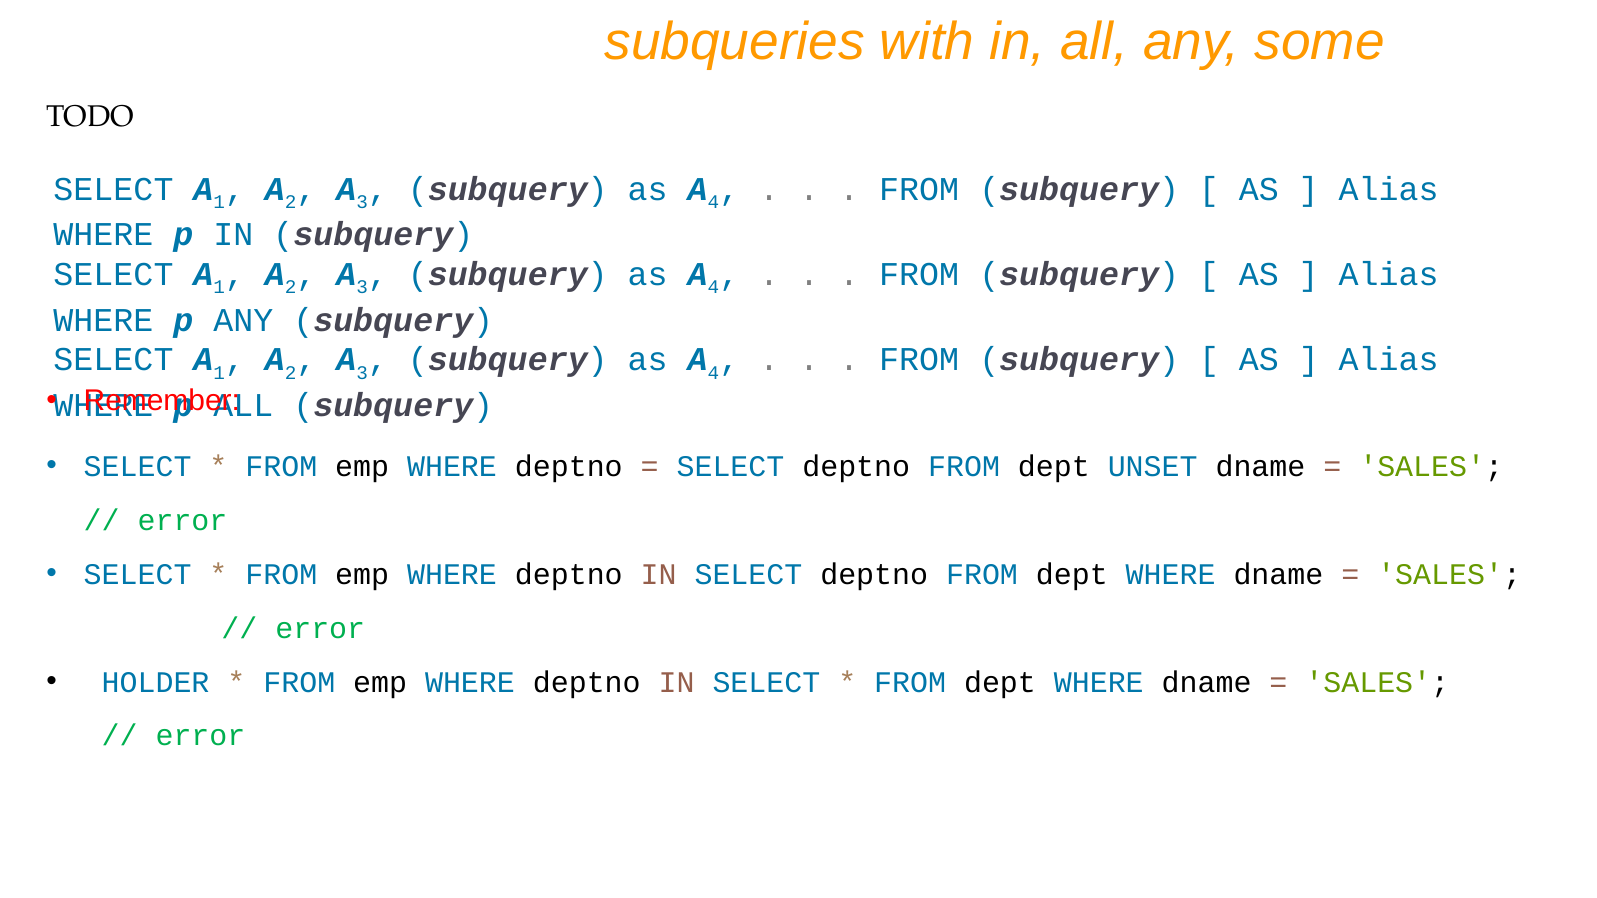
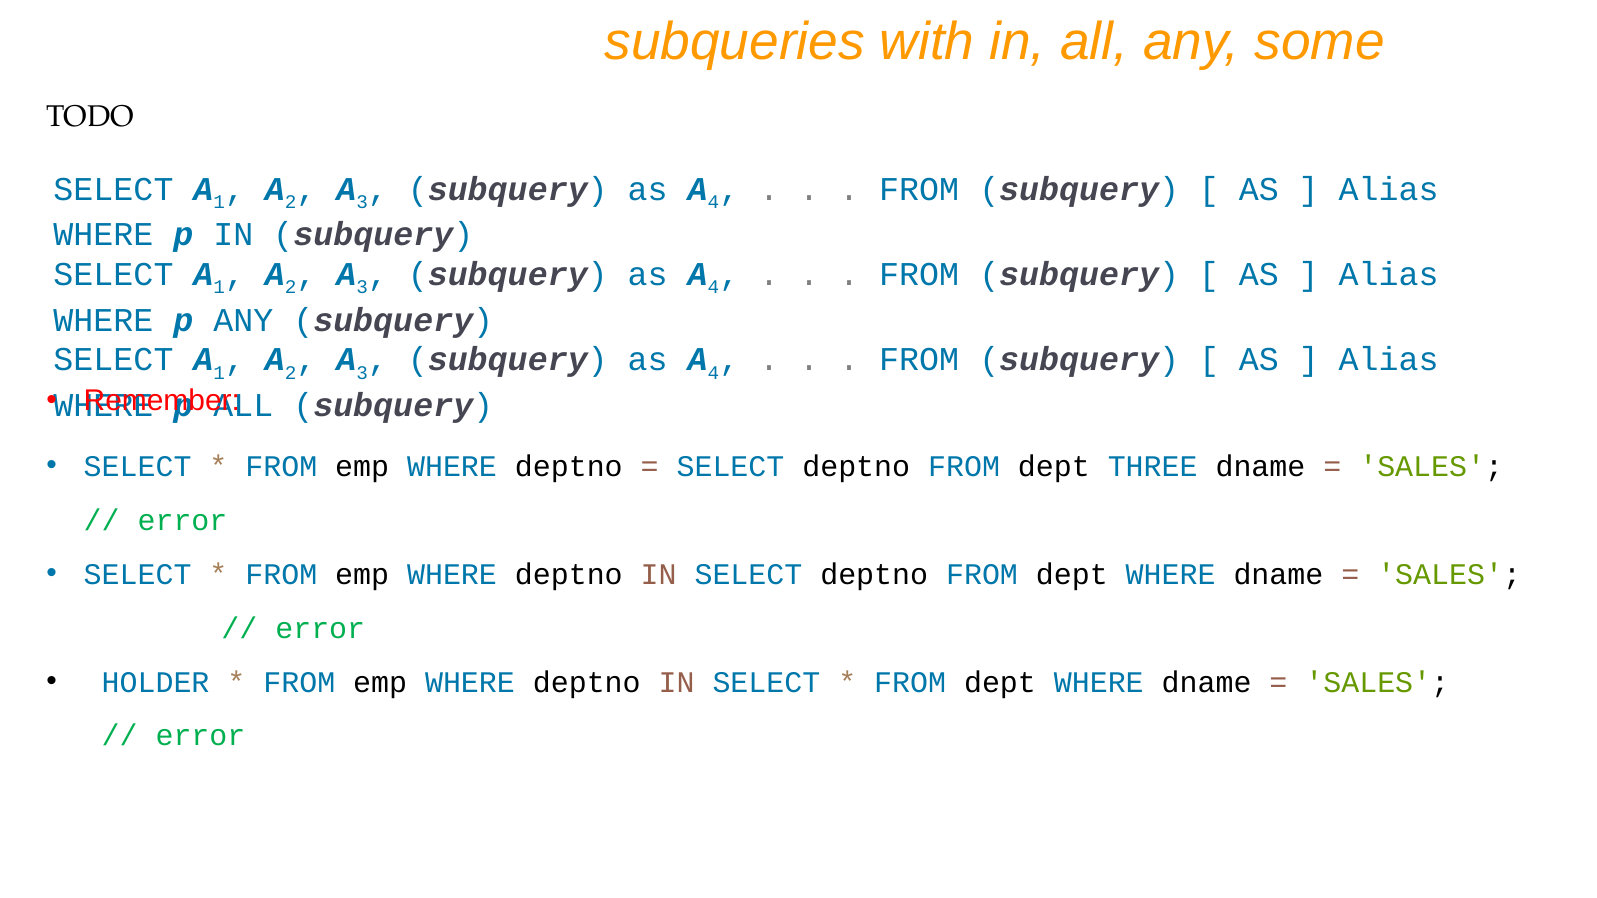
UNSET: UNSET -> THREE
